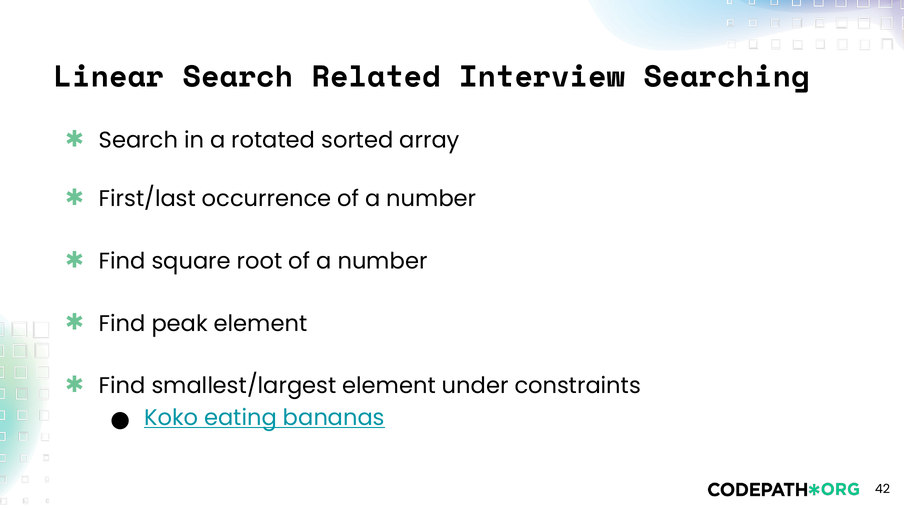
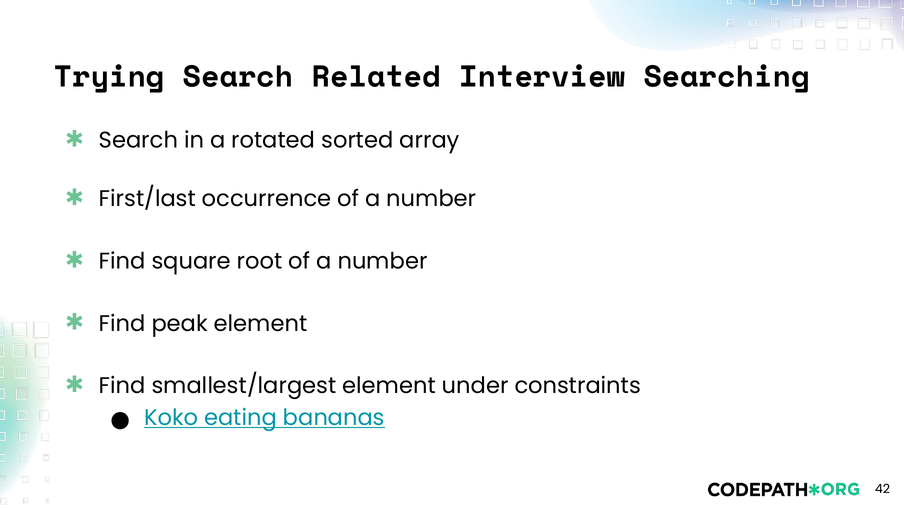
Linear: Linear -> Trying
